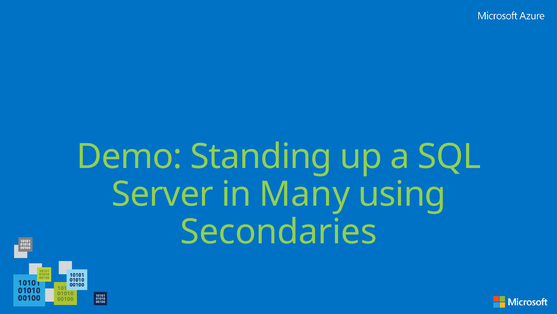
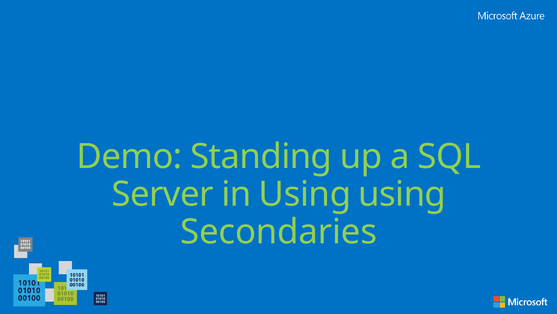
in Many: Many -> Using
